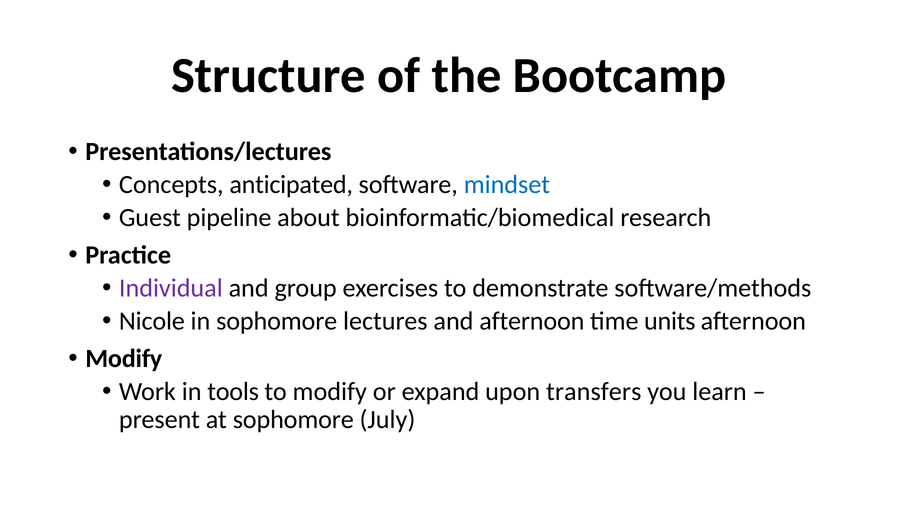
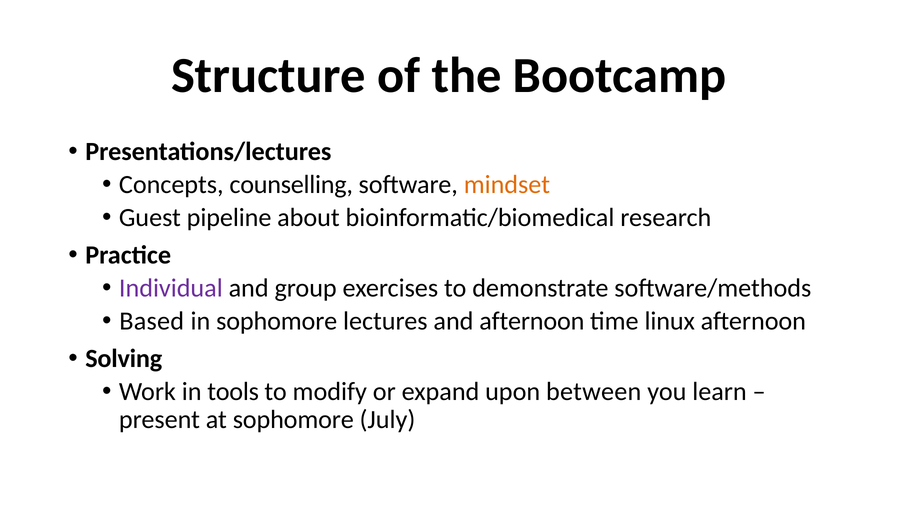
anticipated: anticipated -> counselling
mindset colour: blue -> orange
Nicole: Nicole -> Based
units: units -> linux
Modify at (124, 359): Modify -> Solving
transfers: transfers -> between
